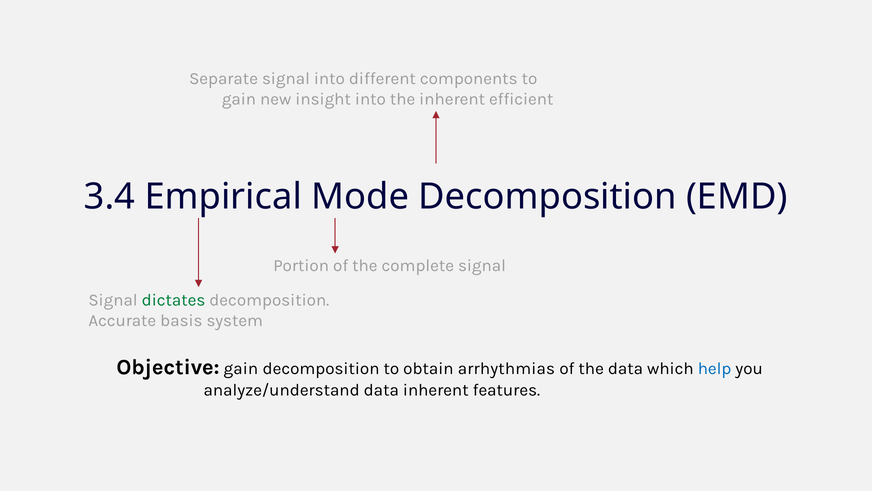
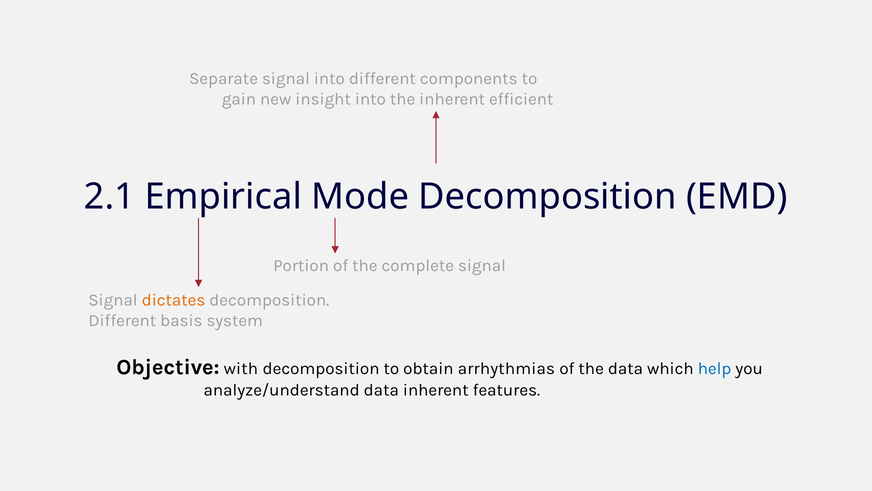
3.4: 3.4 -> 2.1
dictates colour: green -> orange
Accurate at (122, 320): Accurate -> Different
Objective gain: gain -> with
